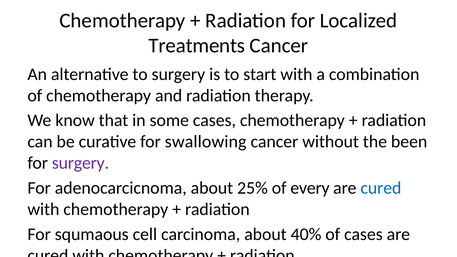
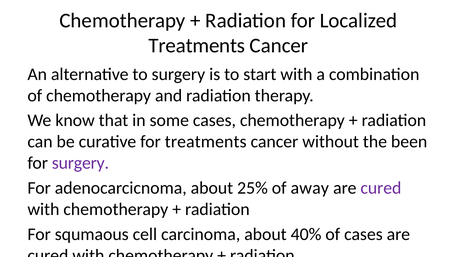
for swallowing: swallowing -> treatments
every: every -> away
cured at (381, 188) colour: blue -> purple
